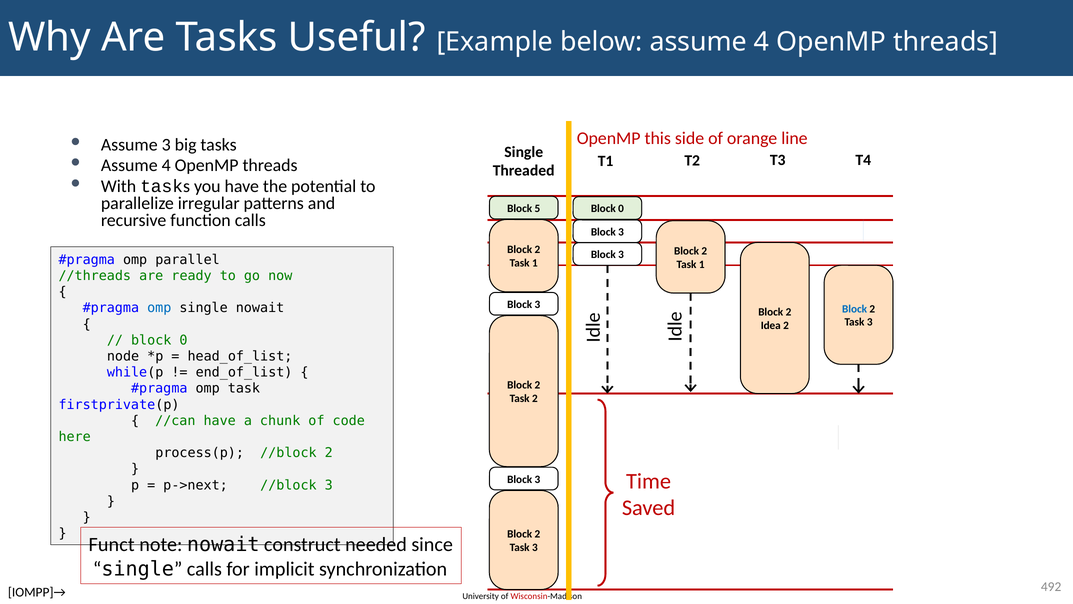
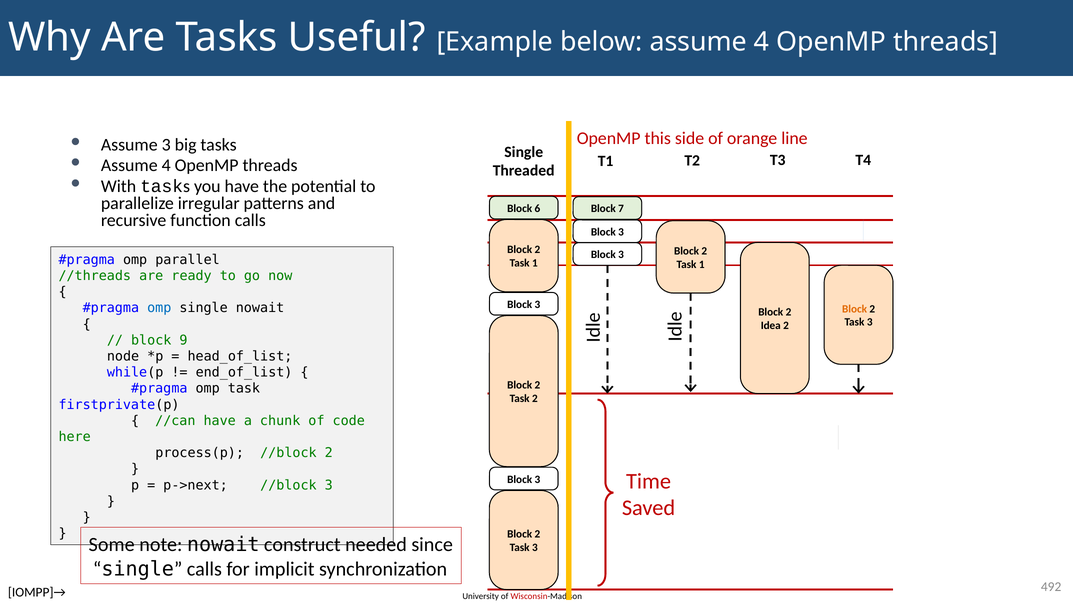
5: 5 -> 6
0 at (621, 209): 0 -> 7
Block at (855, 309) colour: blue -> orange
0 at (183, 340): 0 -> 9
Funct: Funct -> Some
